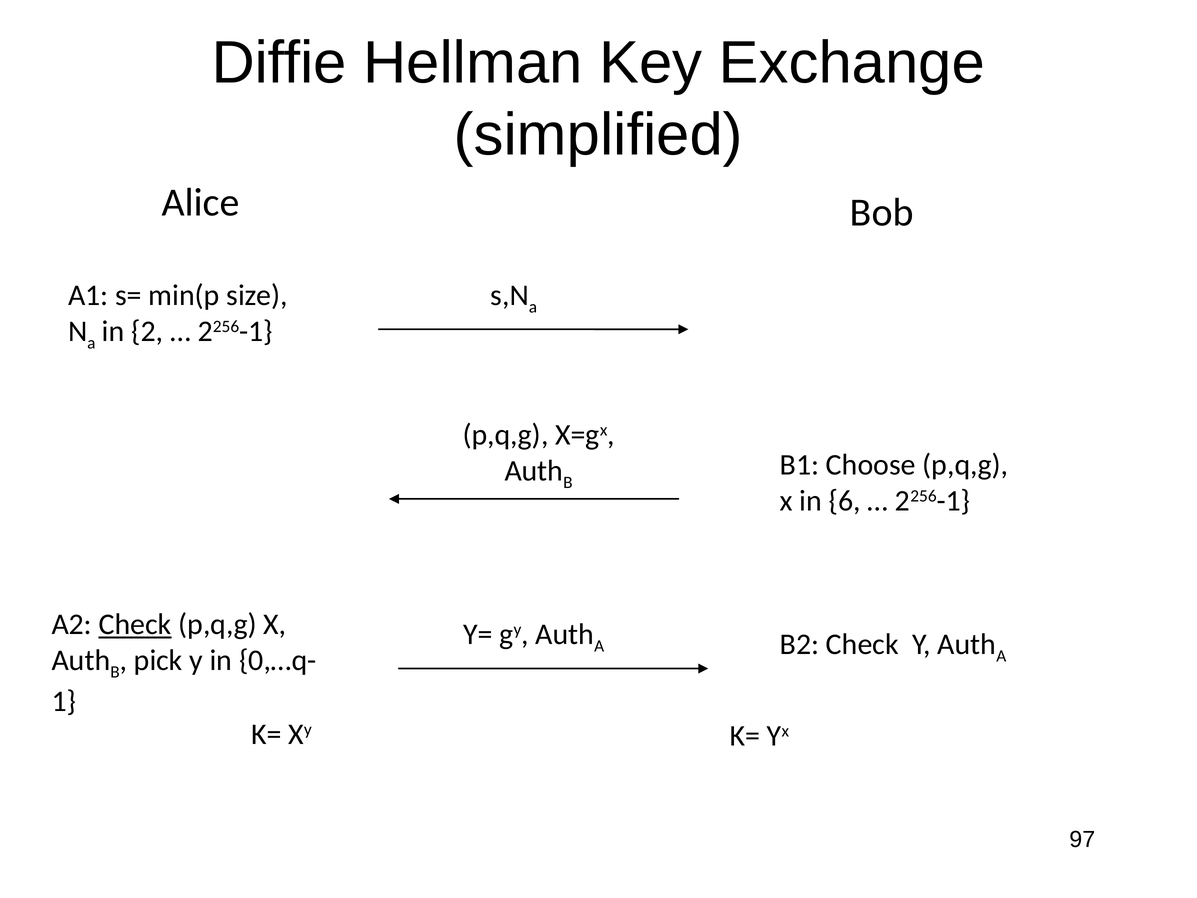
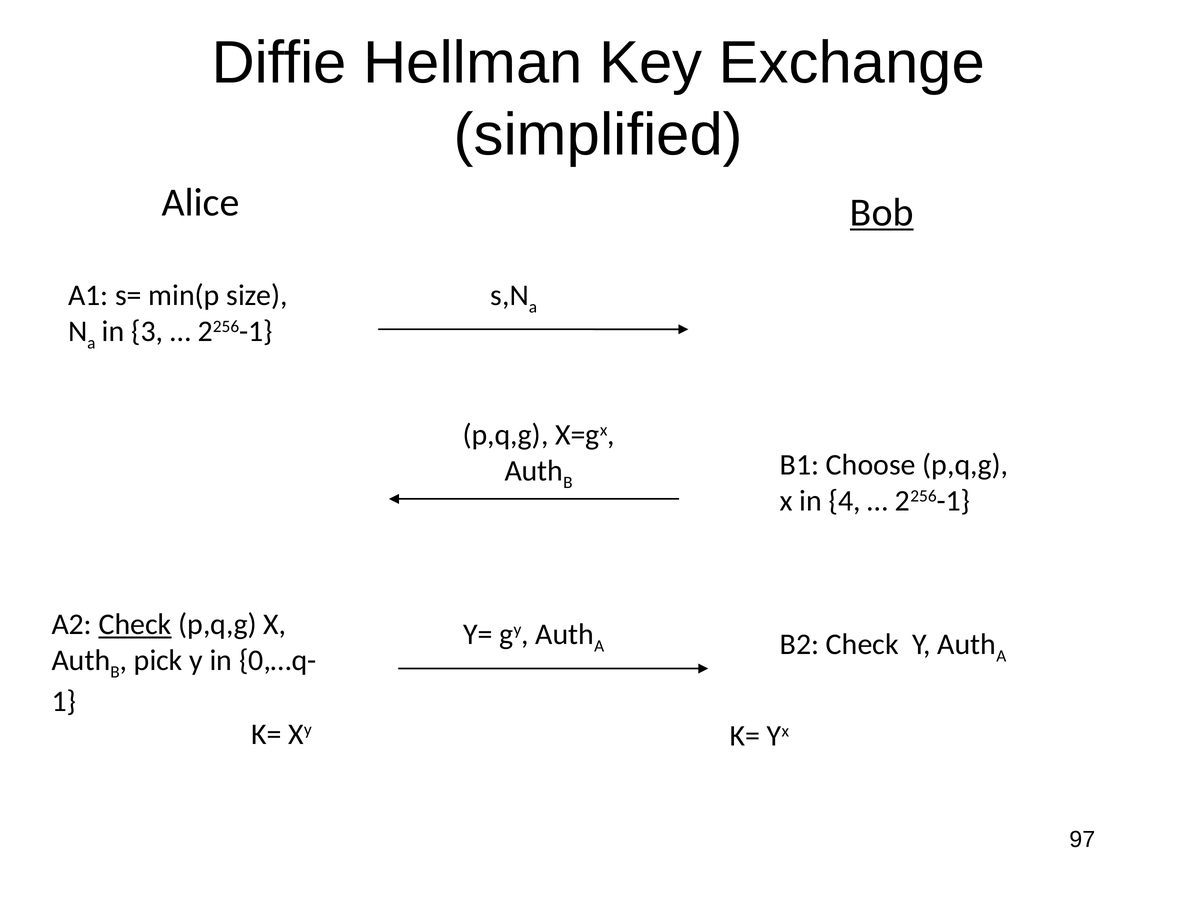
Bob underline: none -> present
2: 2 -> 3
6: 6 -> 4
